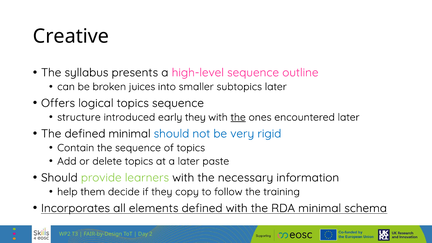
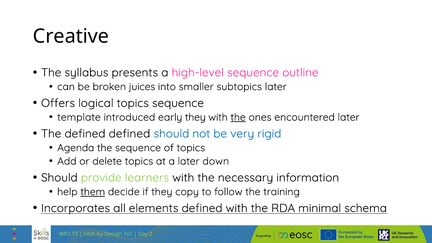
structure: structure -> template
defined minimal: minimal -> defined
Contain: Contain -> Agenda
paste: paste -> down
them underline: none -> present
